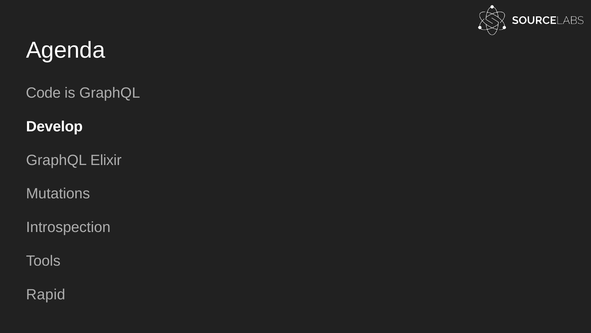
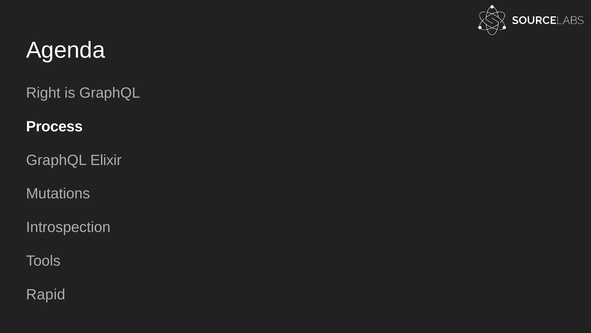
Code: Code -> Right
Develop: Develop -> Process
